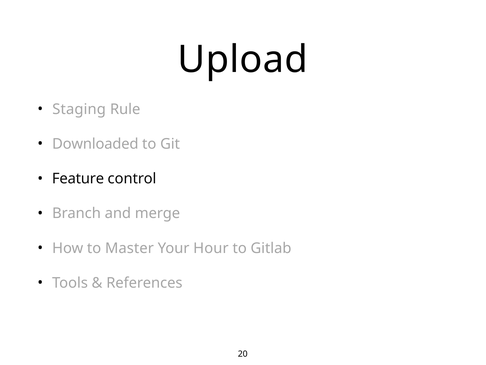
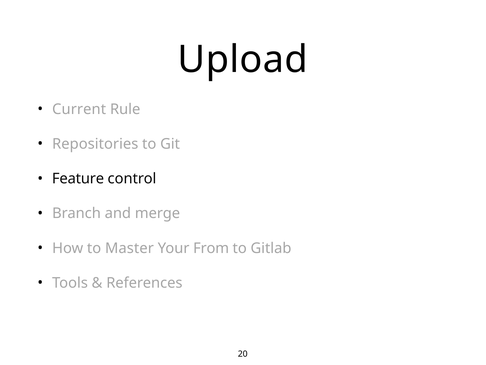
Staging: Staging -> Current
Downloaded: Downloaded -> Repositories
Hour: Hour -> From
